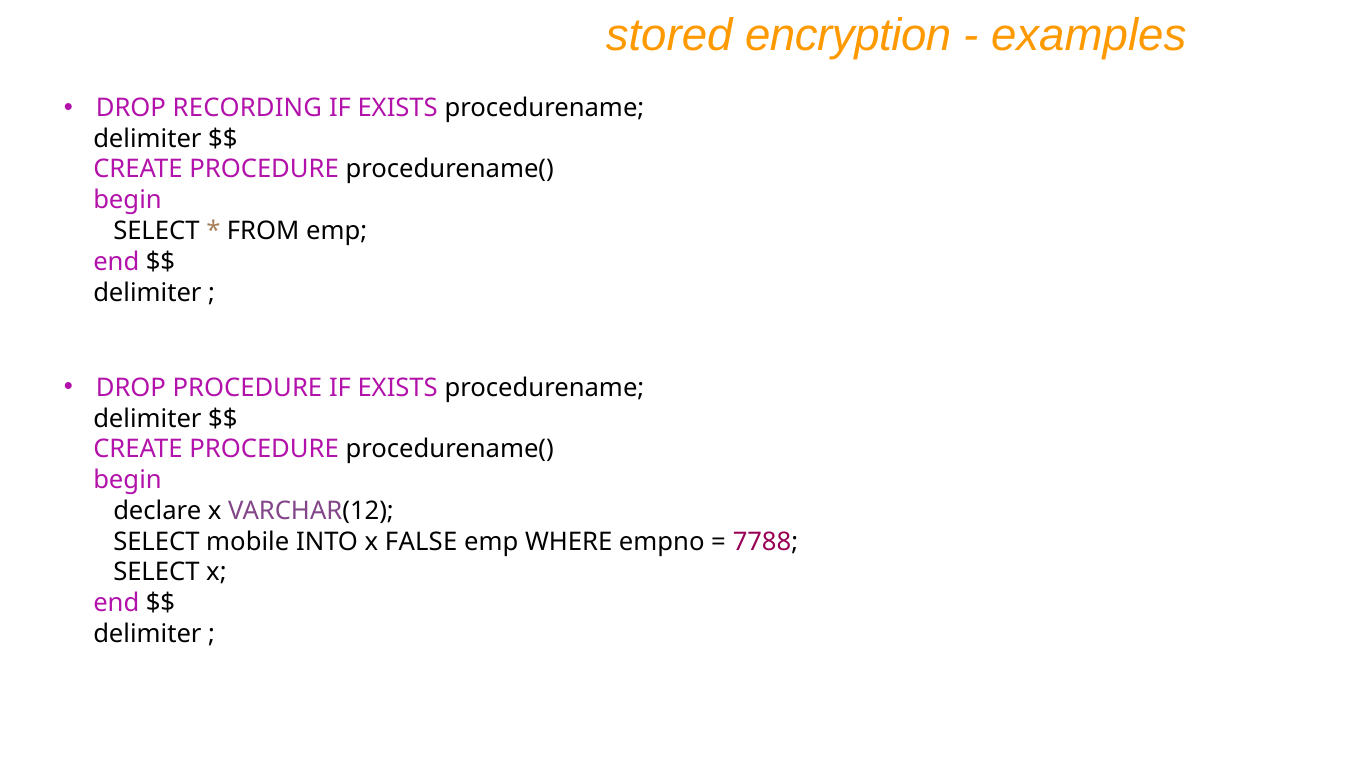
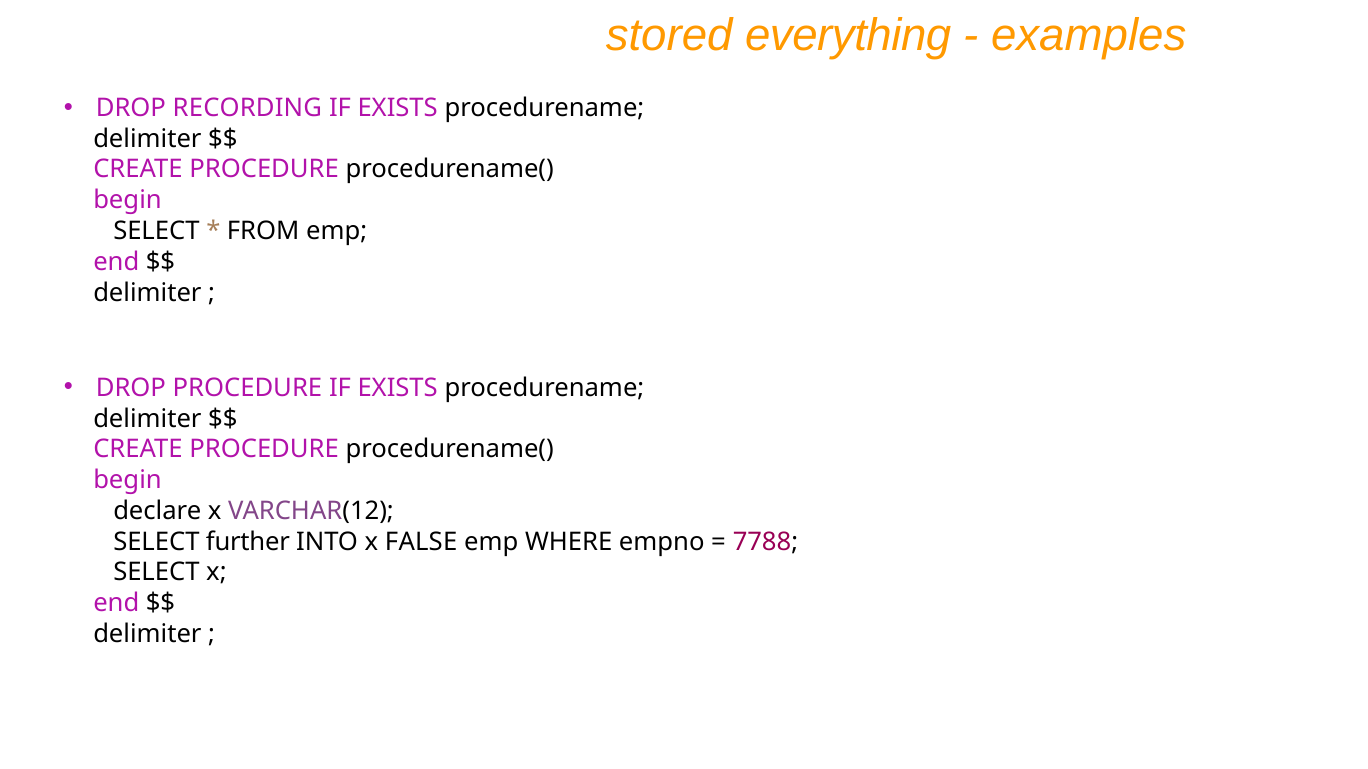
encryption: encryption -> everything
mobile: mobile -> further
